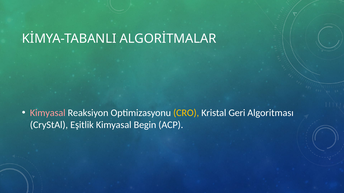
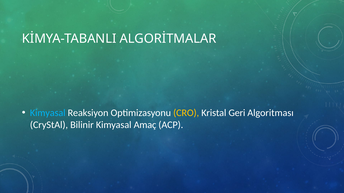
Kimyasal at (48, 113) colour: pink -> light blue
Eşitlik: Eşitlik -> Bilinir
Begin: Begin -> Amaç
